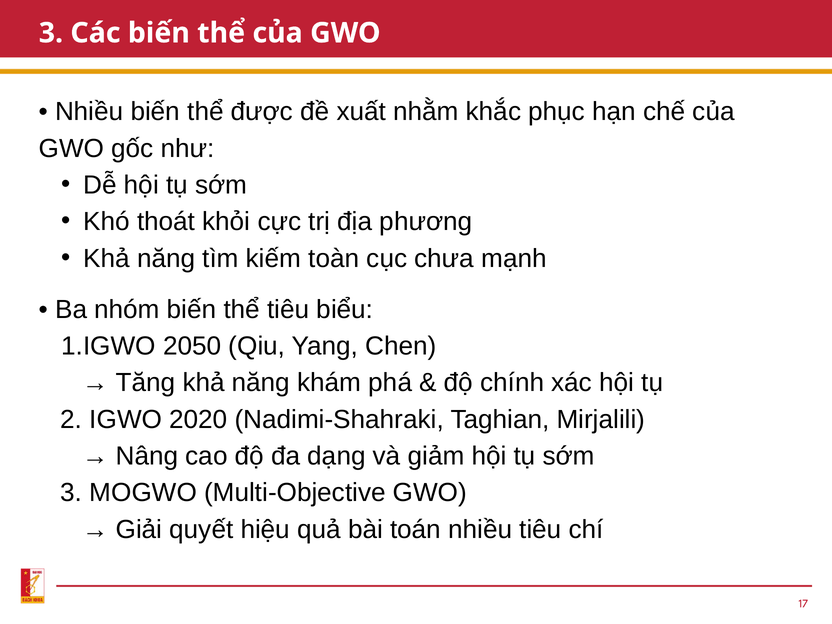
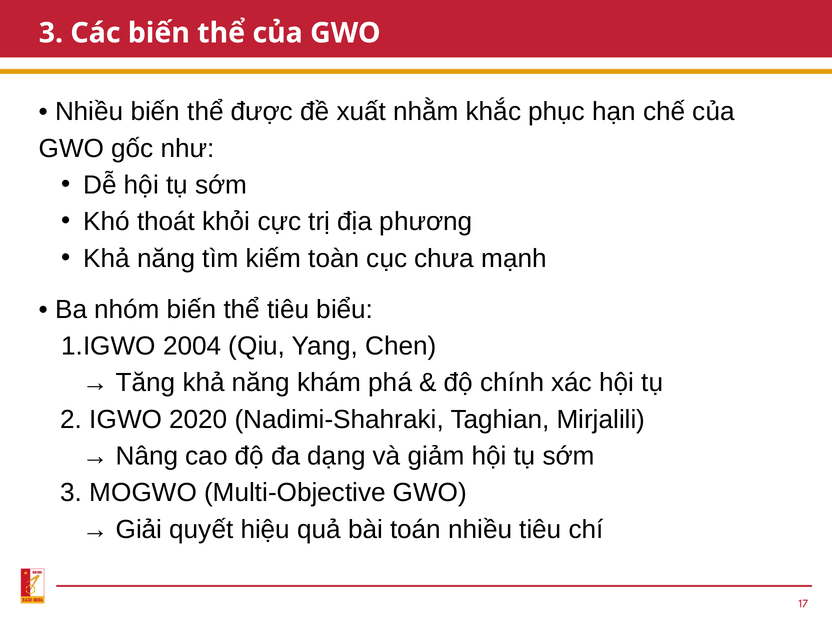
2050: 2050 -> 2004
